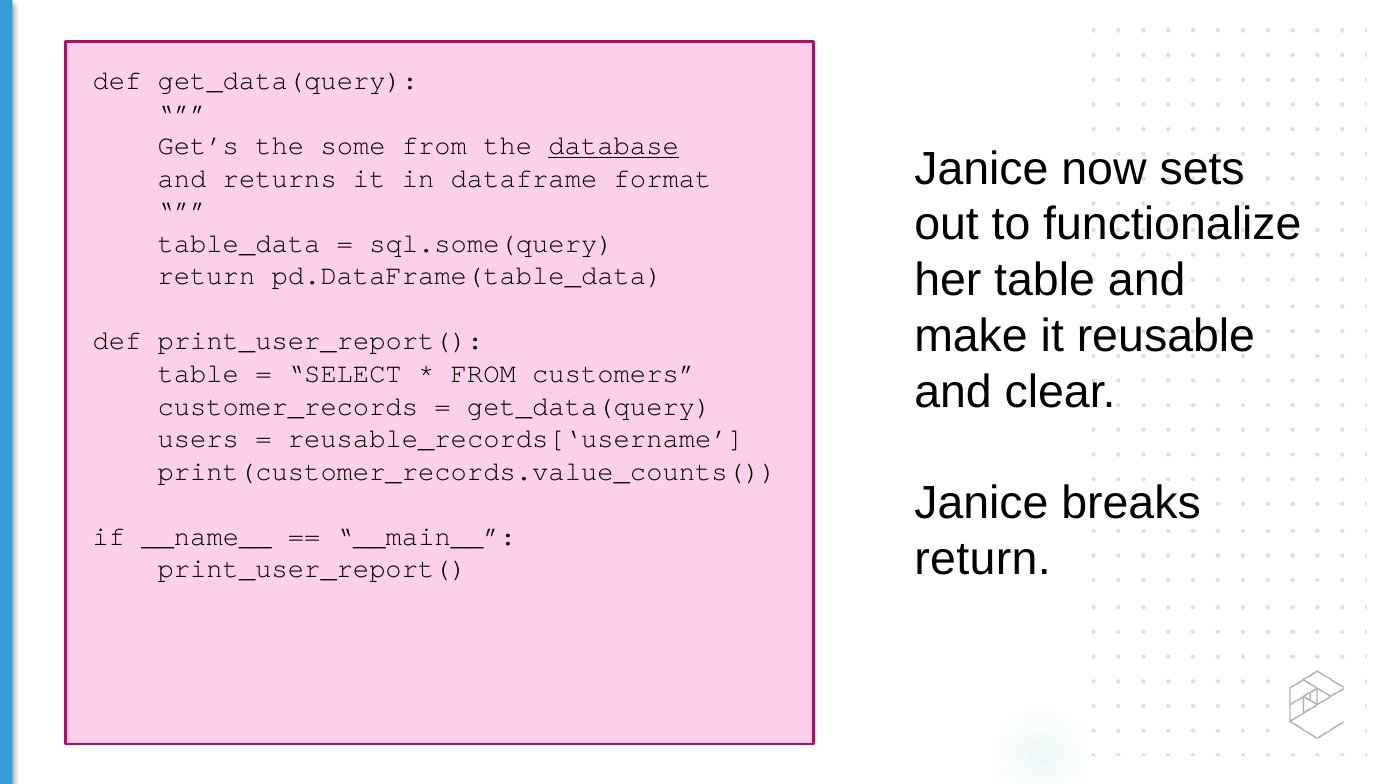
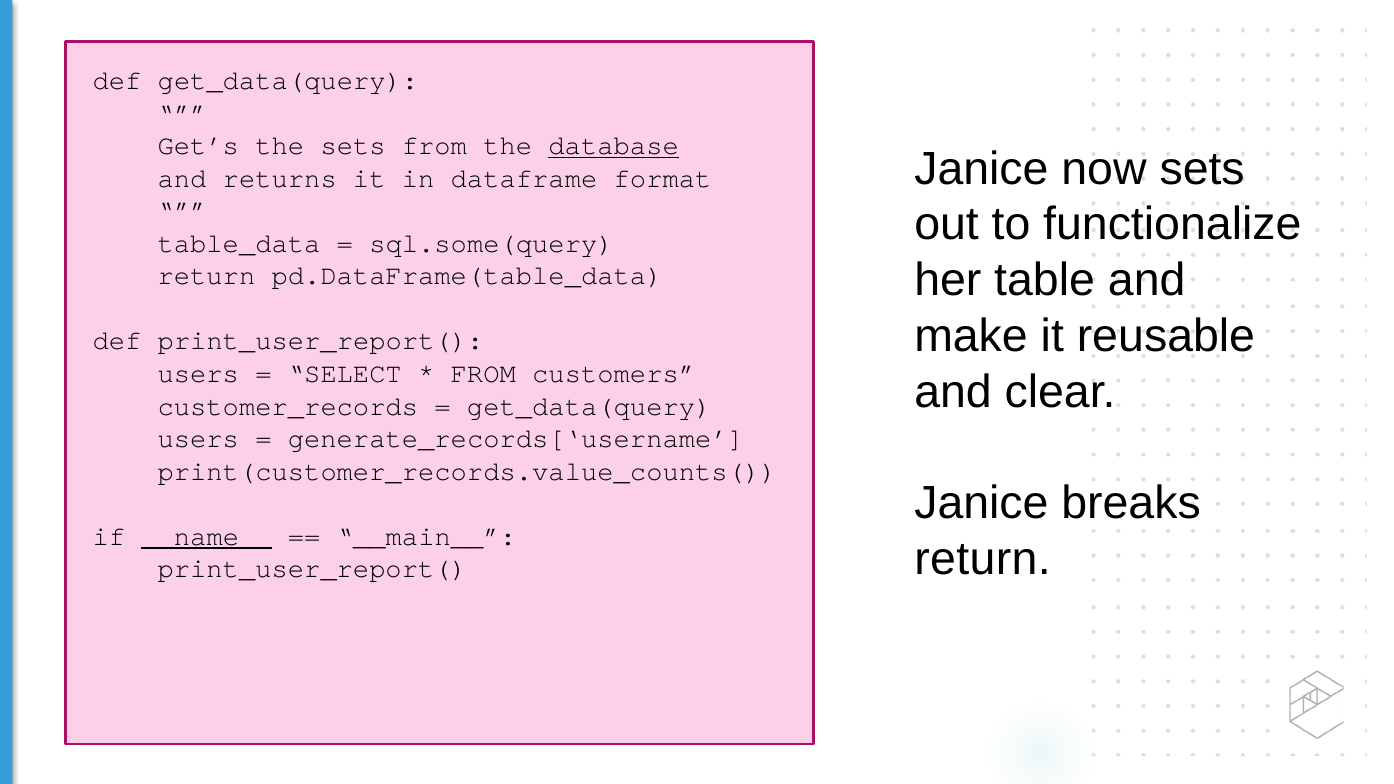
the some: some -> sets
table at (198, 374): table -> users
reusable_records[‘username: reusable_records[‘username -> generate_records[‘username
__name__ underline: none -> present
